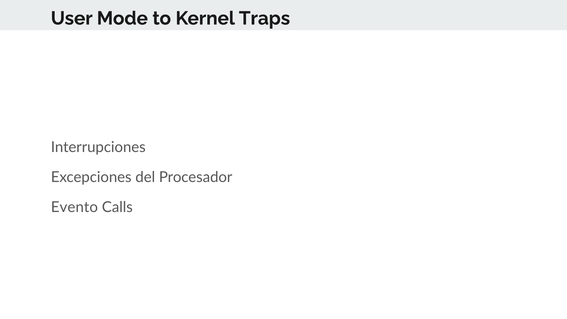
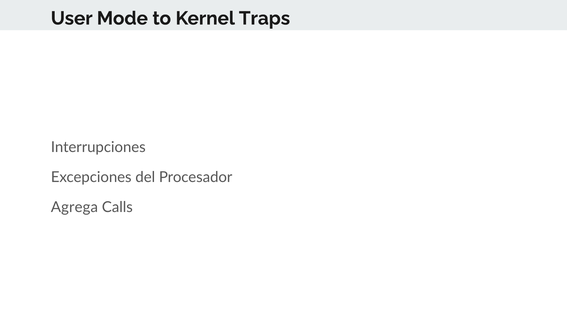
Evento: Evento -> Agrega
